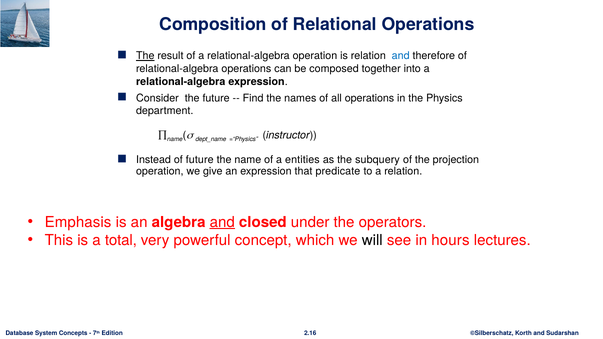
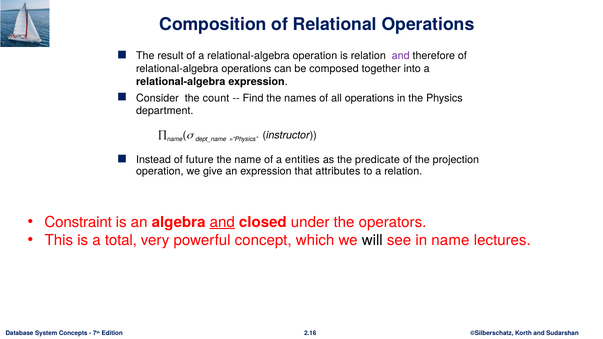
The at (145, 56) underline: present -> none
and at (401, 56) colour: blue -> purple
the future: future -> count
subquery: subquery -> predicate
predicate: predicate -> attributes
Emphasis: Emphasis -> Constraint
in hours: hours -> name
